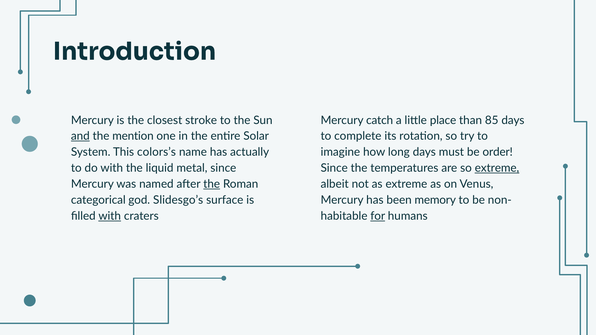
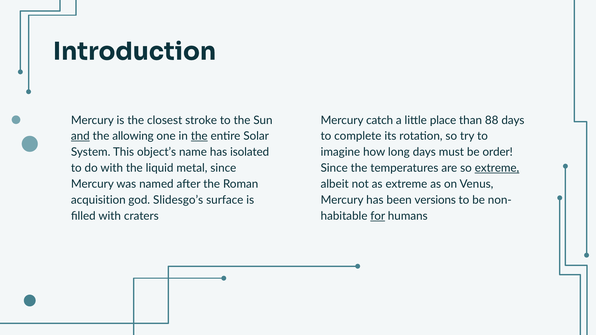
85: 85 -> 88
mention: mention -> allowing
the at (199, 136) underline: none -> present
colors’s: colors’s -> object’s
actually: actually -> isolated
the at (212, 184) underline: present -> none
categorical: categorical -> acquisition
memory: memory -> versions
with at (110, 216) underline: present -> none
